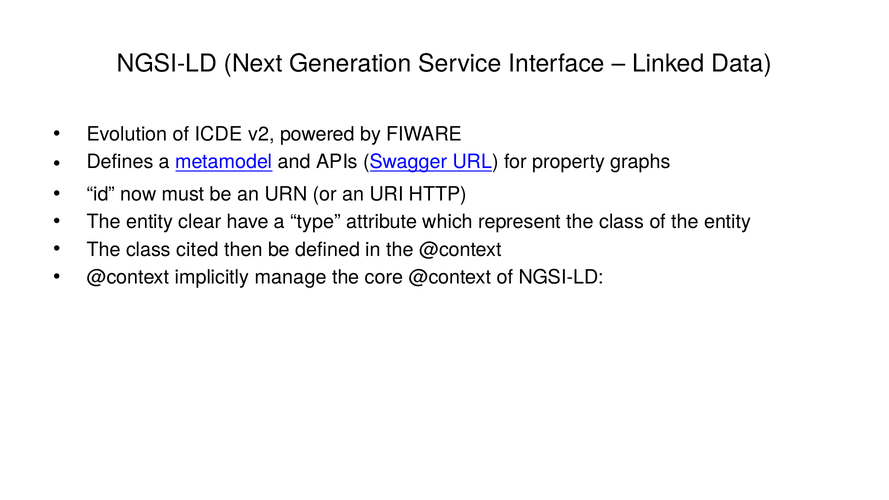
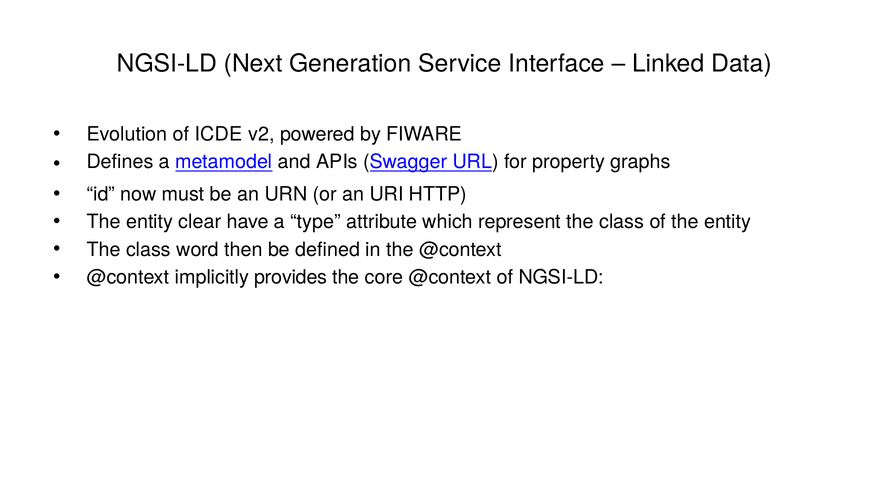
cited: cited -> word
manage: manage -> provides
